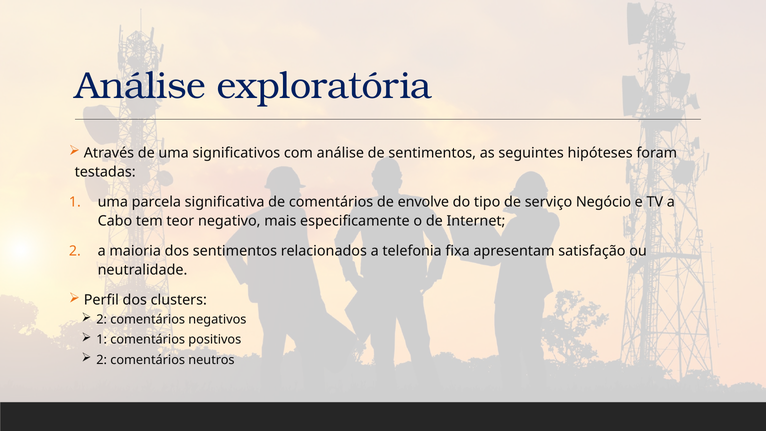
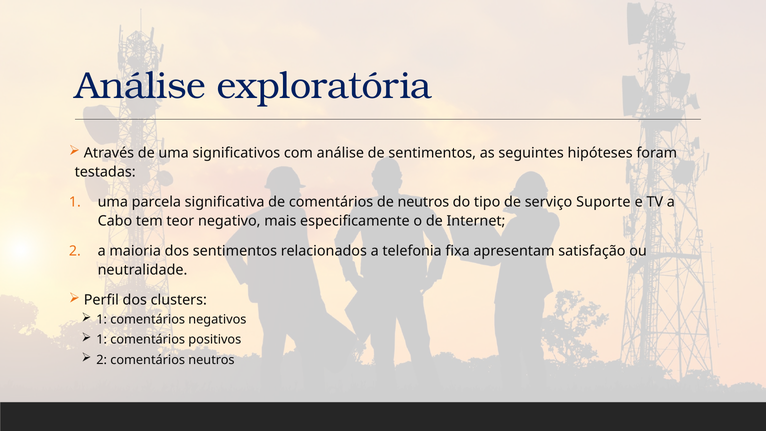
de envolve: envolve -> neutros
Negócio: Negócio -> Suporte
2 at (102, 319): 2 -> 1
